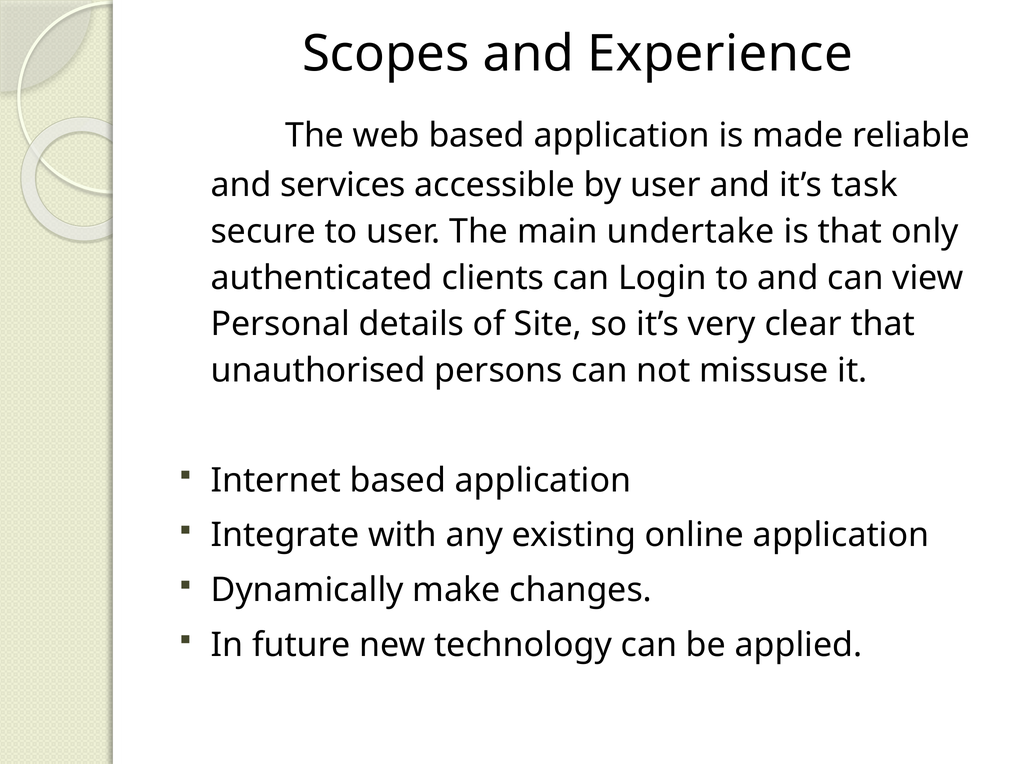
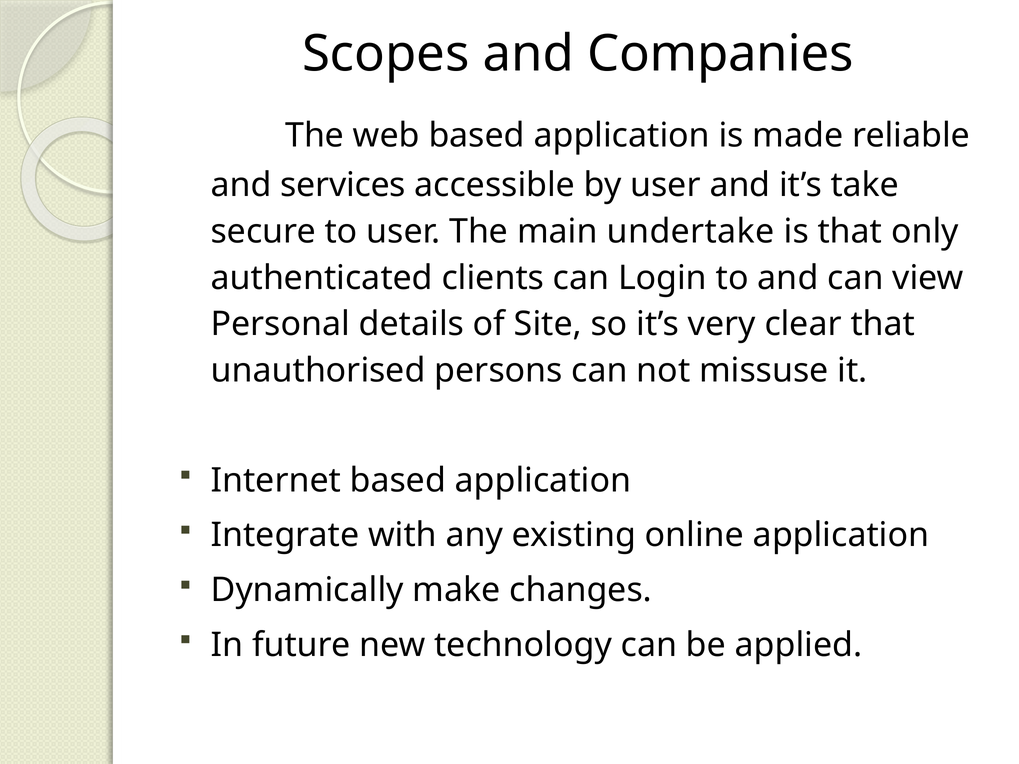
Experience: Experience -> Companies
task: task -> take
